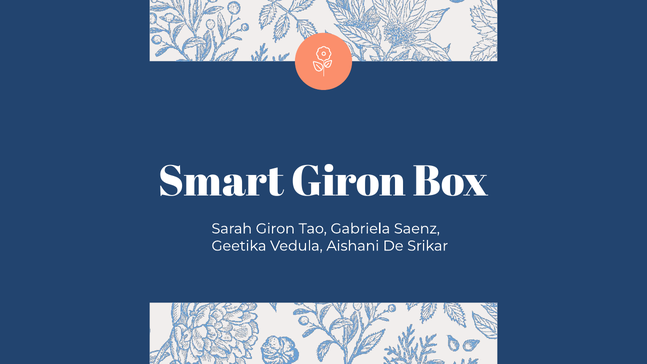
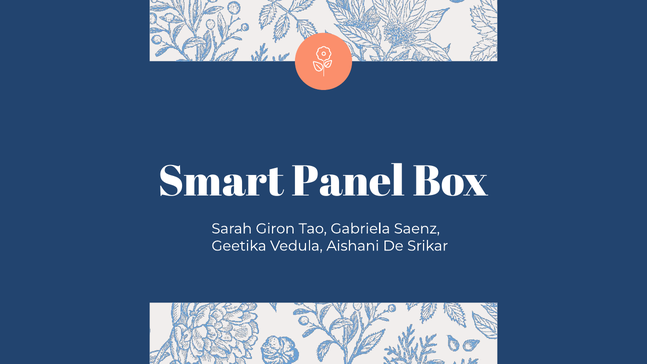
Smart Giron: Giron -> Panel
